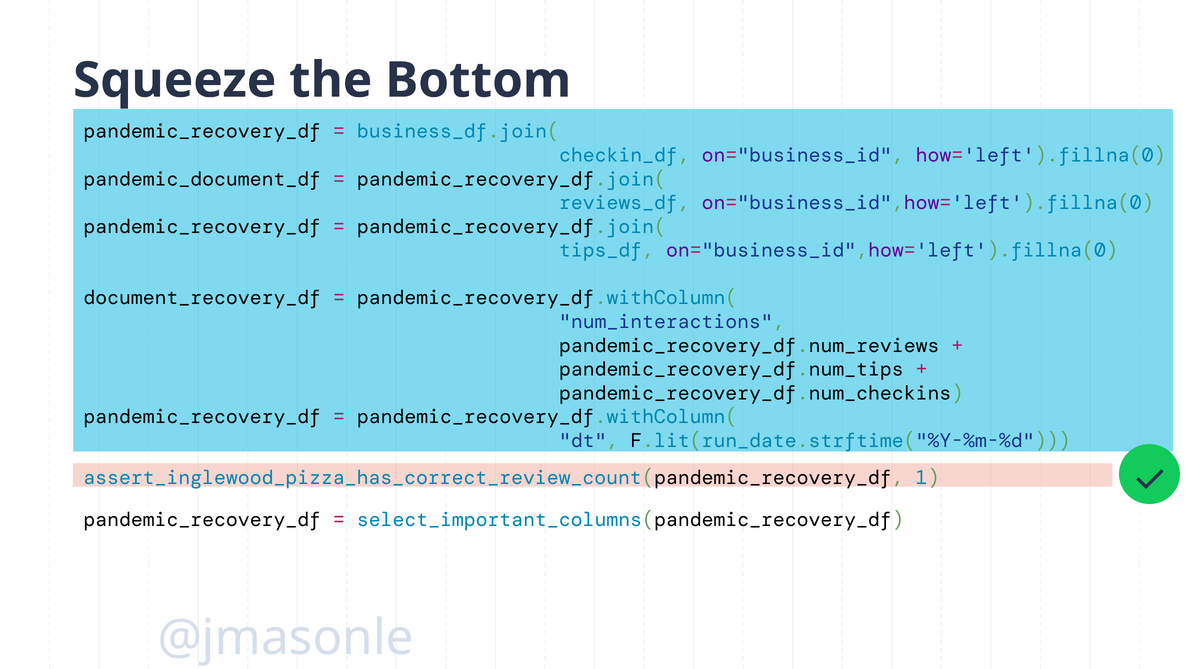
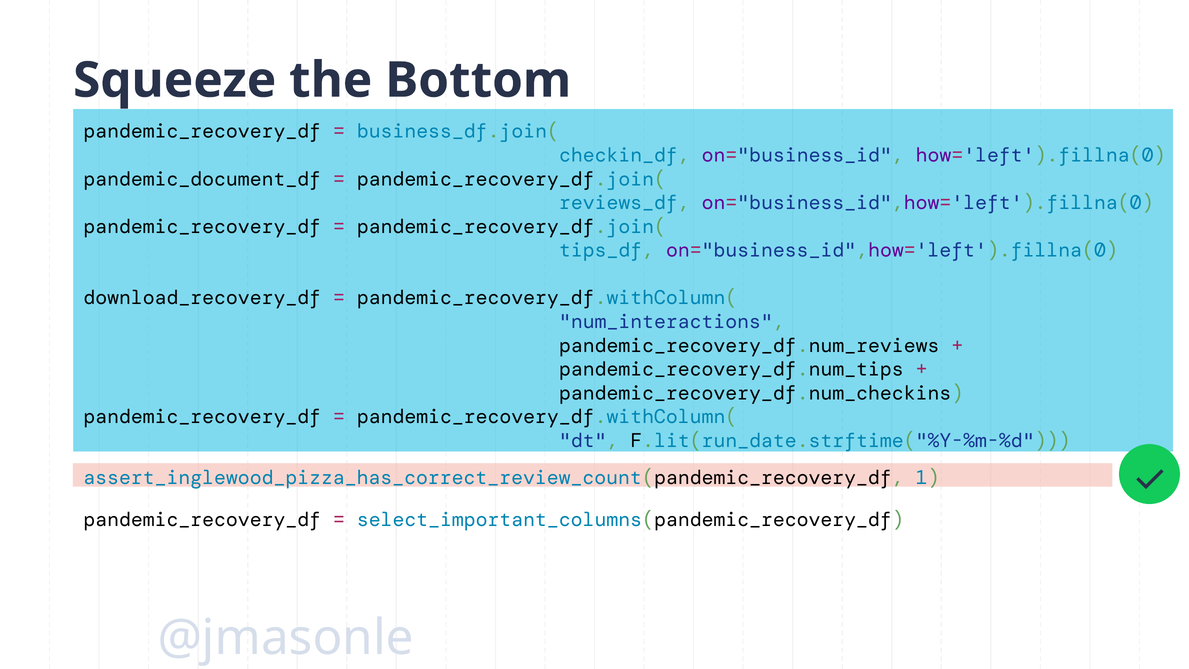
document_recovery_df: document_recovery_df -> download_recovery_df
